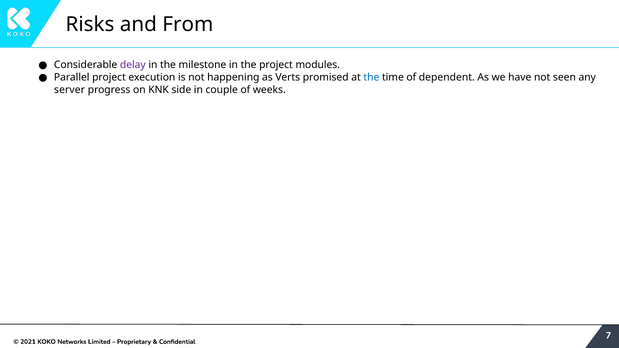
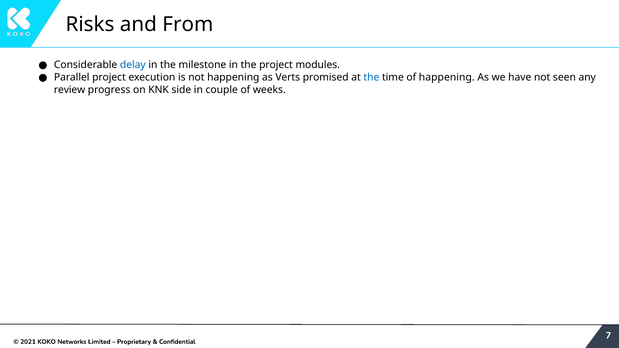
delay colour: purple -> blue
of dependent: dependent -> happening
server: server -> review
